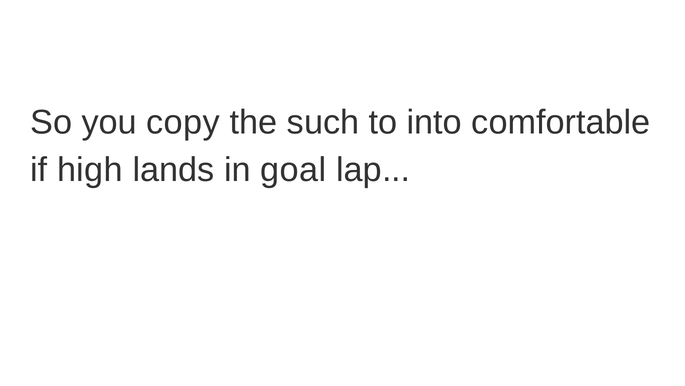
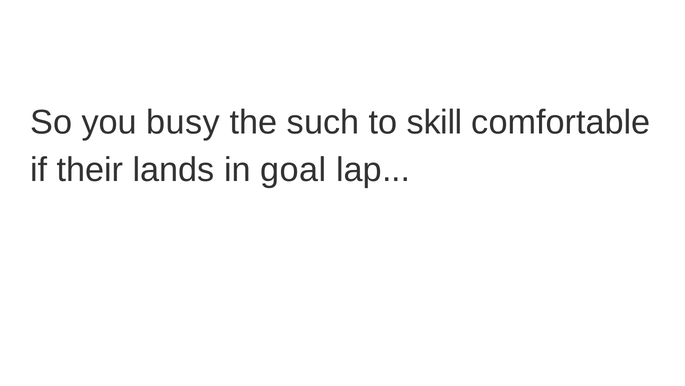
copy: copy -> busy
into: into -> skill
high: high -> their
